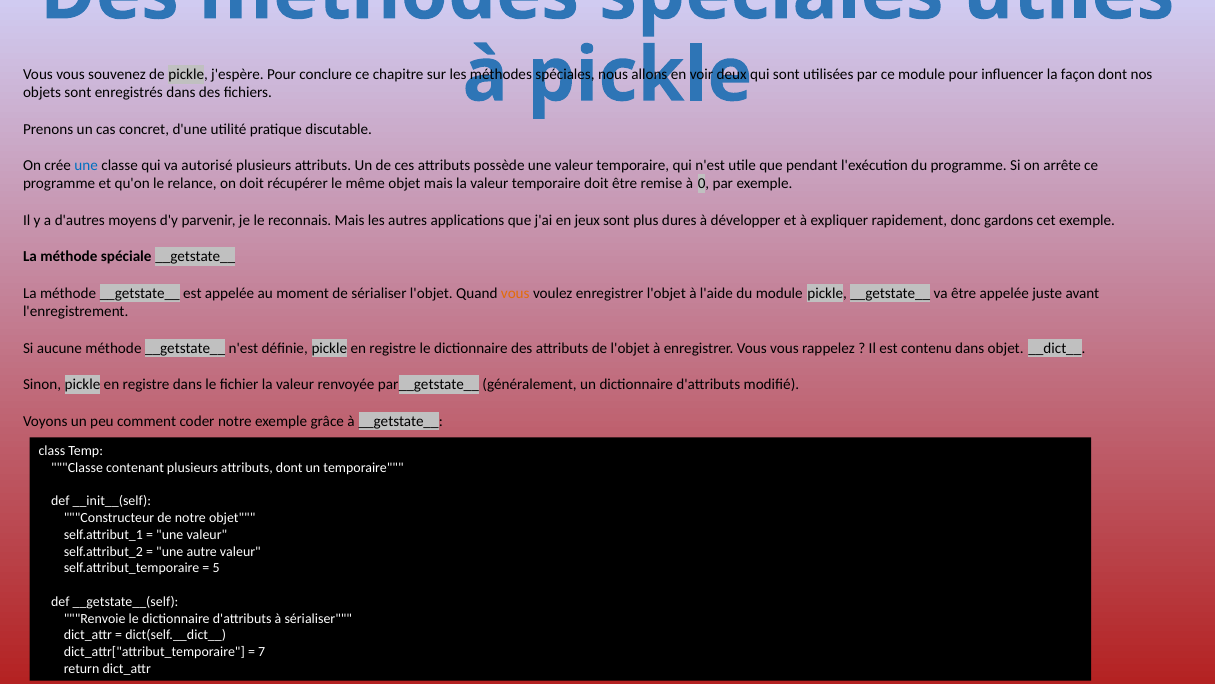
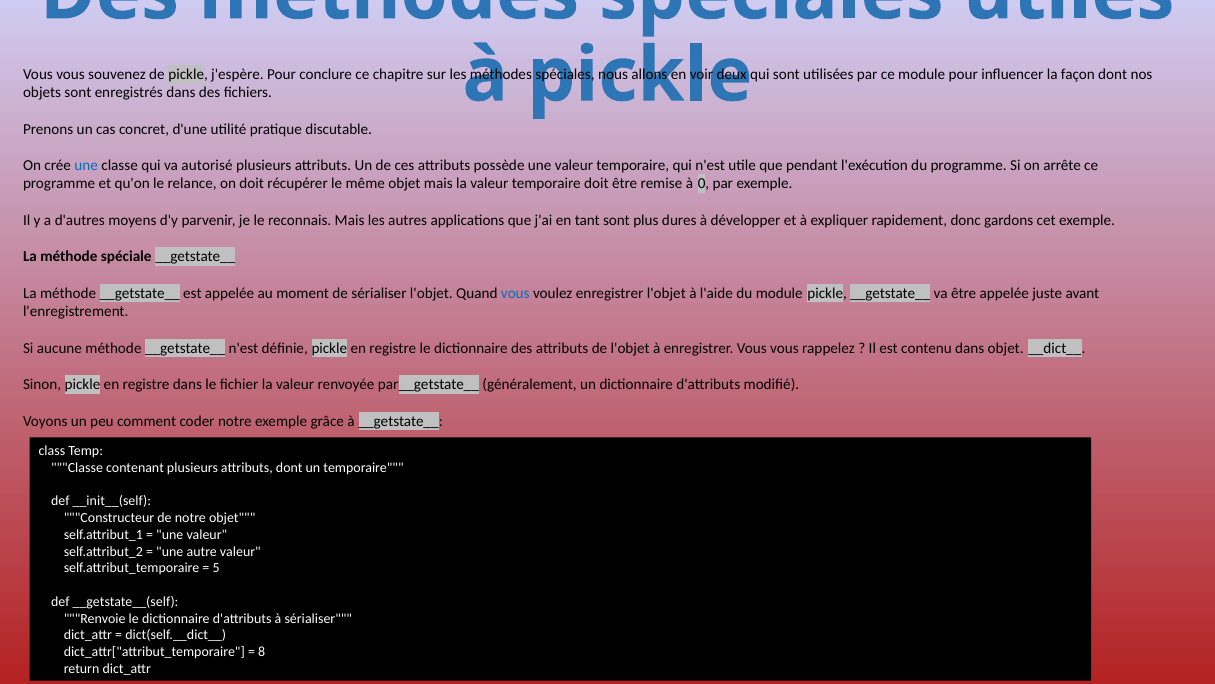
jeux: jeux -> tant
vous at (515, 293) colour: orange -> blue
7: 7 -> 8
